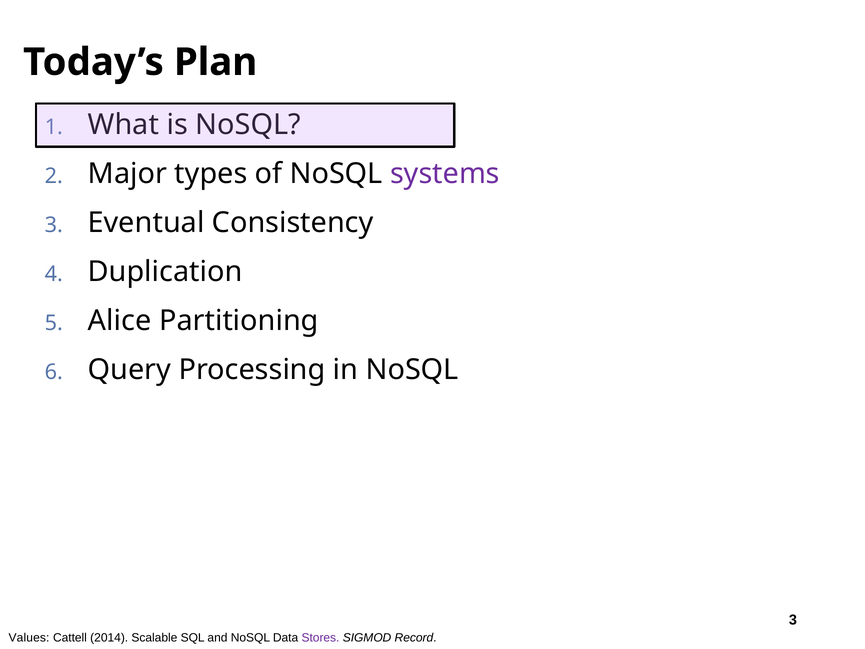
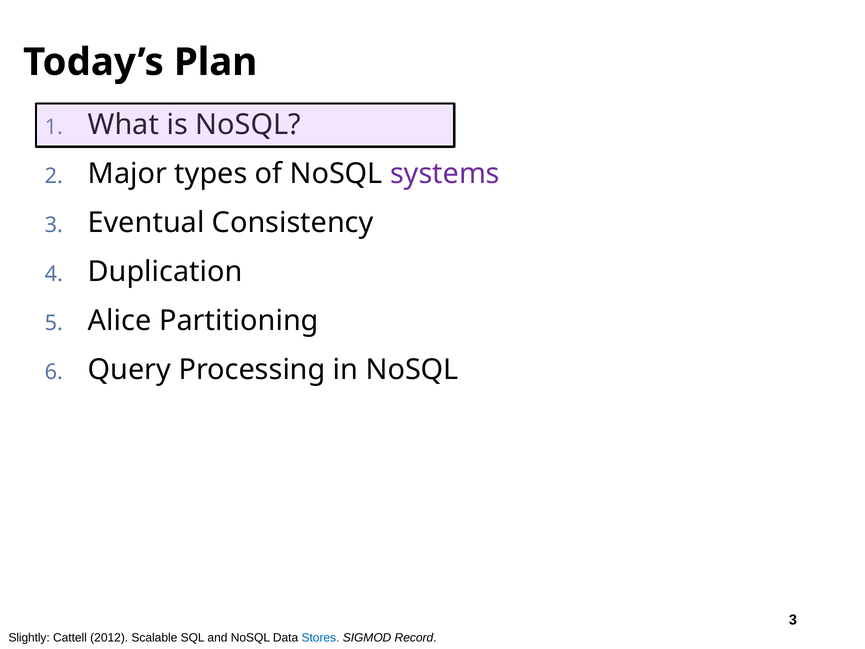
Values: Values -> Slightly
2014: 2014 -> 2012
Stores colour: purple -> blue
